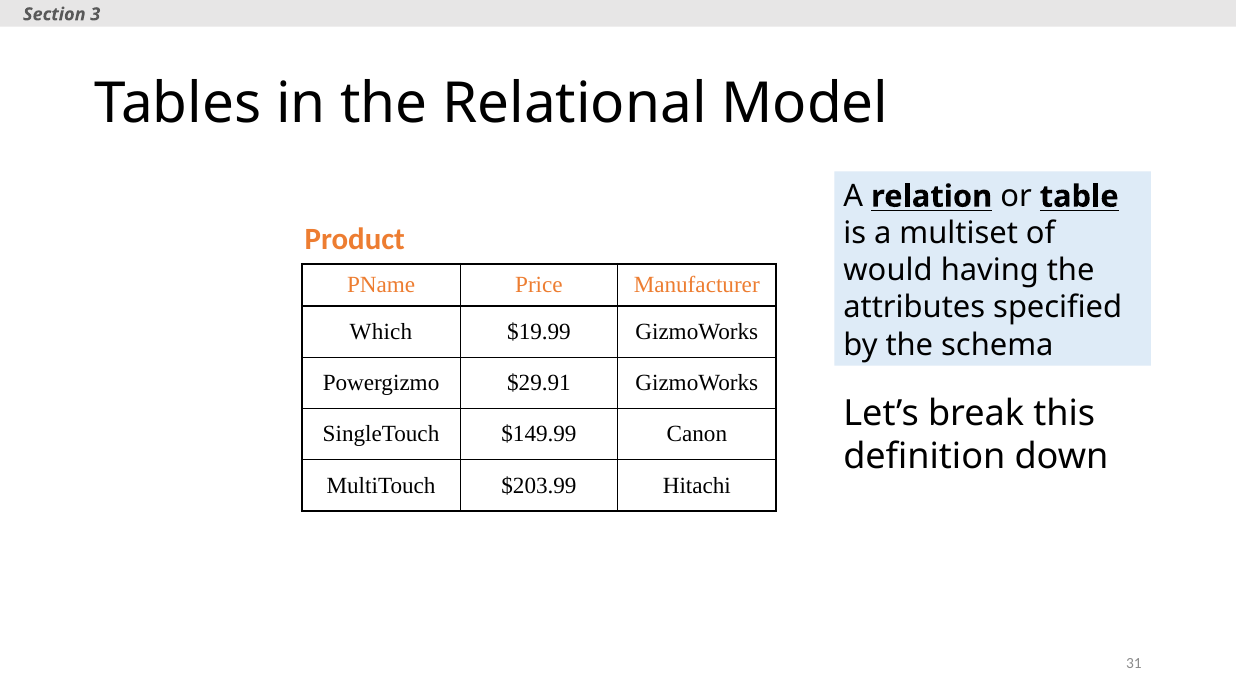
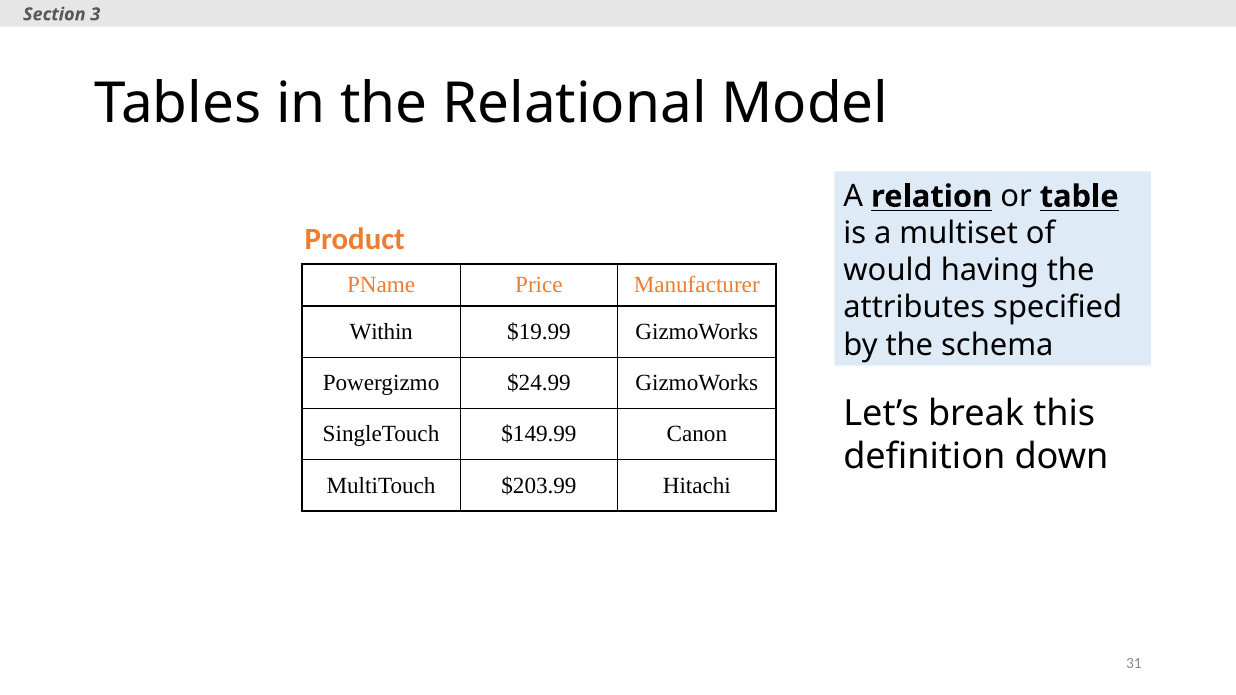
Which: Which -> Within
$29.91: $29.91 -> $24.99
